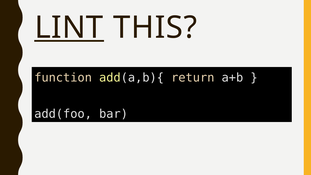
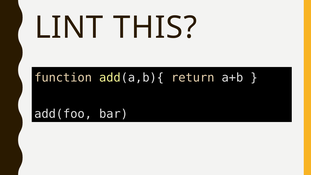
LINT underline: present -> none
